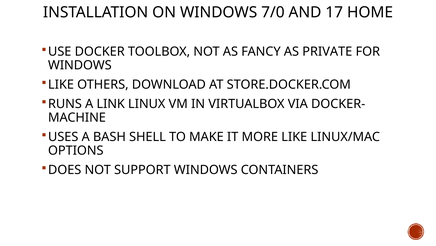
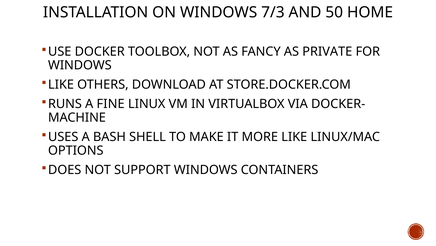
7/0: 7/0 -> 7/3
17: 17 -> 50
LINK: LINK -> FINE
